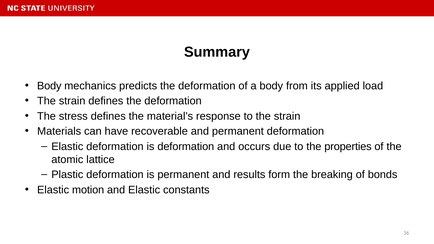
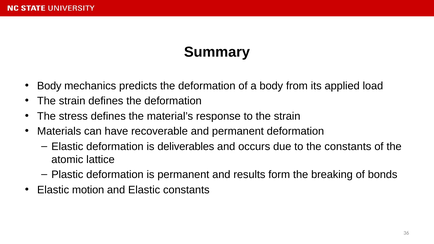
is deformation: deformation -> deliverables
the properties: properties -> constants
